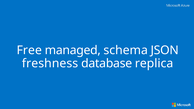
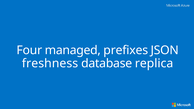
Free: Free -> Four
schema: schema -> prefixes
